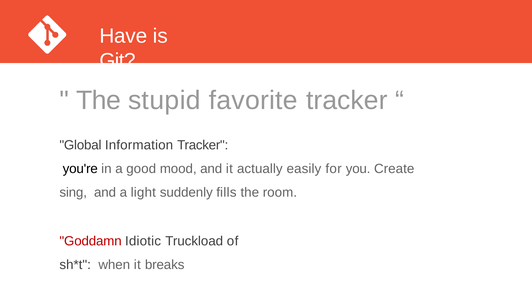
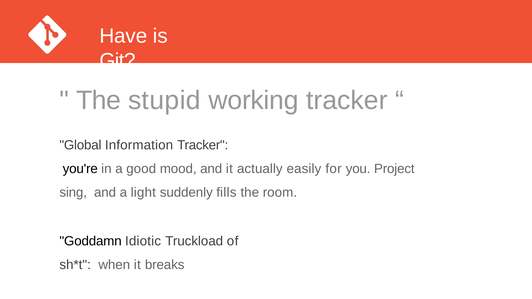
favorite: favorite -> working
Create: Create -> Project
Goddamn colour: red -> black
